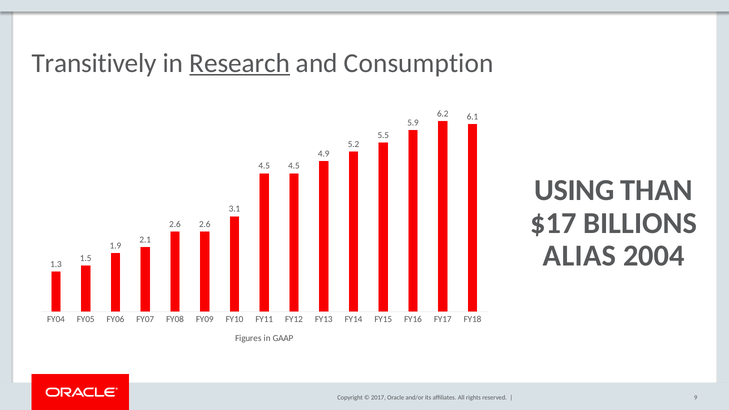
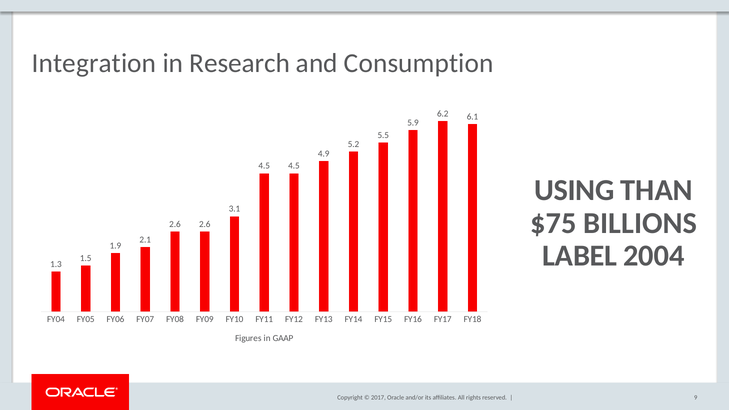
Transitively: Transitively -> Integration
Research underline: present -> none
$17: $17 -> $75
ALIAS: ALIAS -> LABEL
